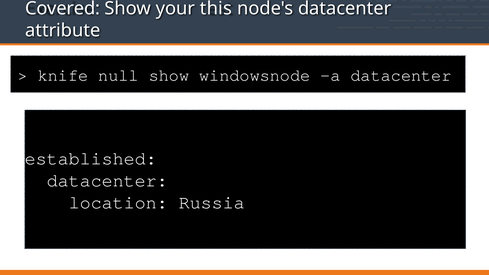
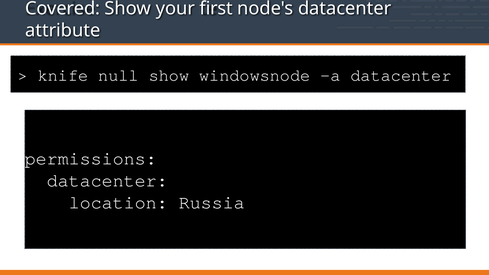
this: this -> first
established: established -> permissions
